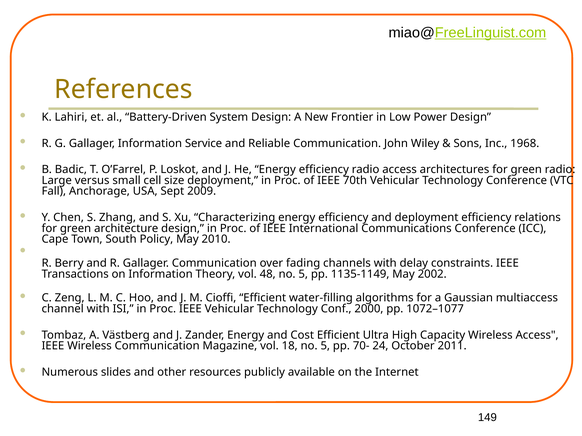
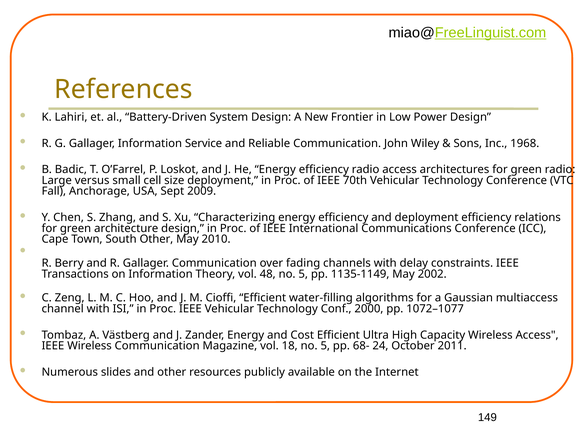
South Policy: Policy -> Other
70-: 70- -> 68-
